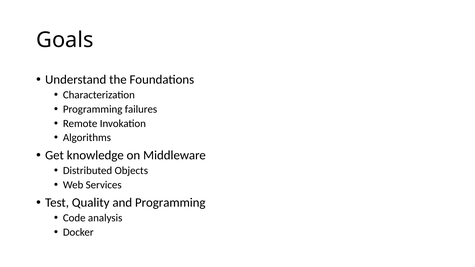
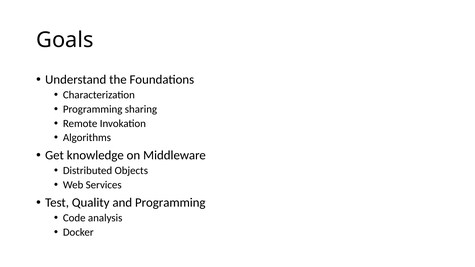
failures: failures -> sharing
